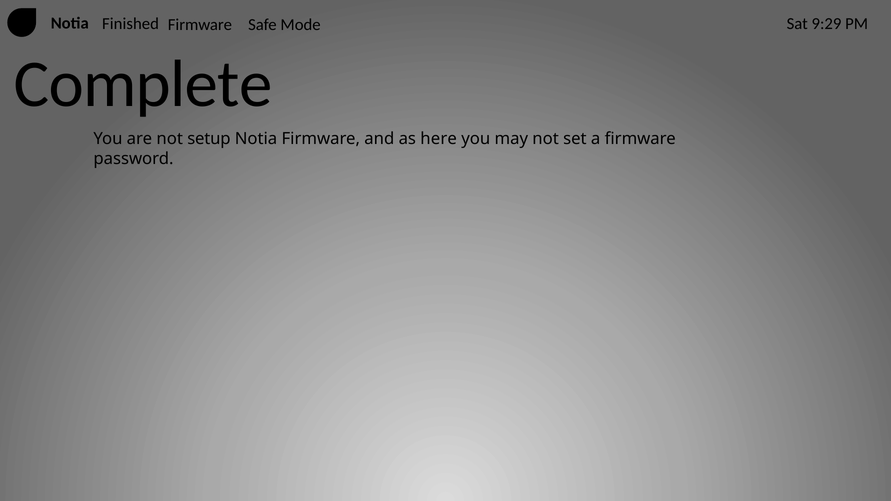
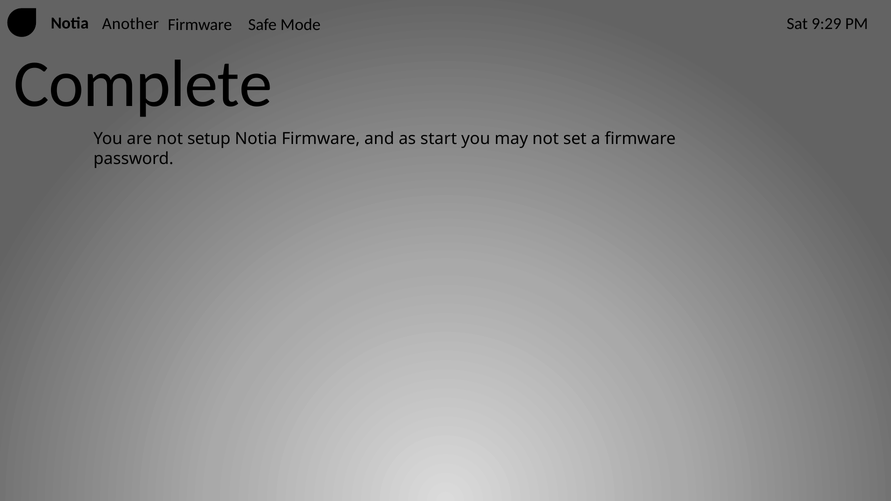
Finished: Finished -> Another
here: here -> start
